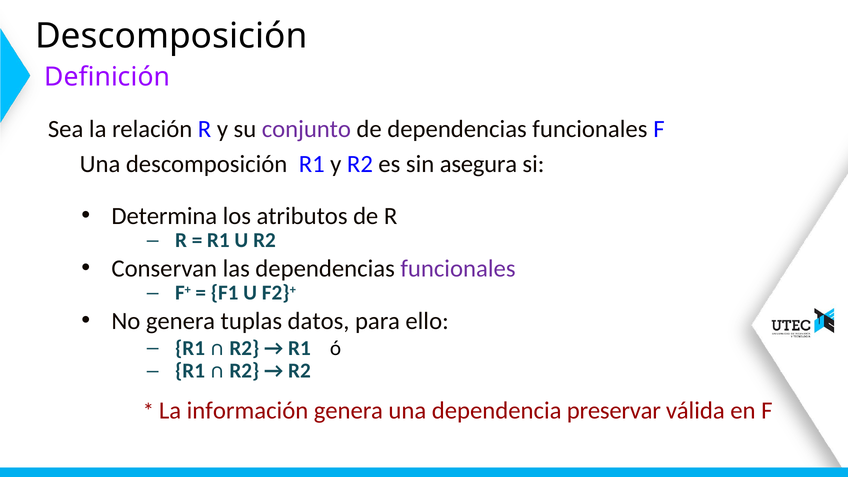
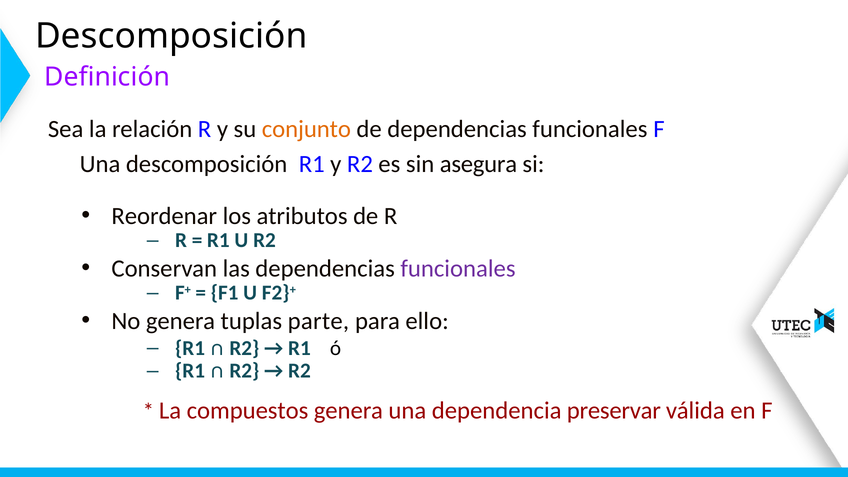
conjunto colour: purple -> orange
Determina: Determina -> Reordenar
datos: datos -> parte
información: información -> compuestos
